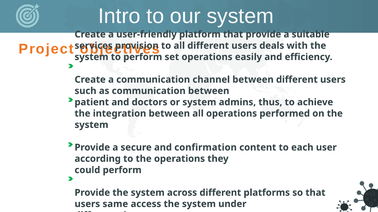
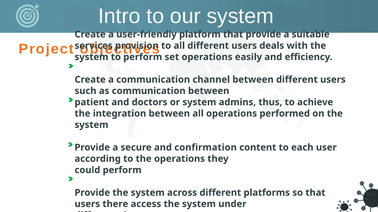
same: same -> there
